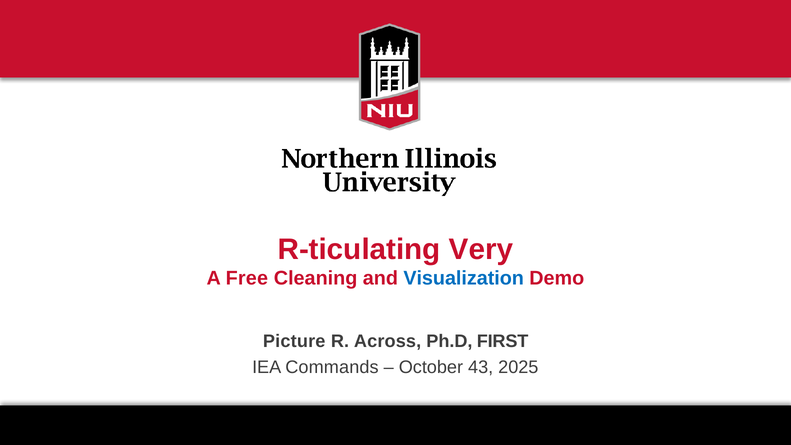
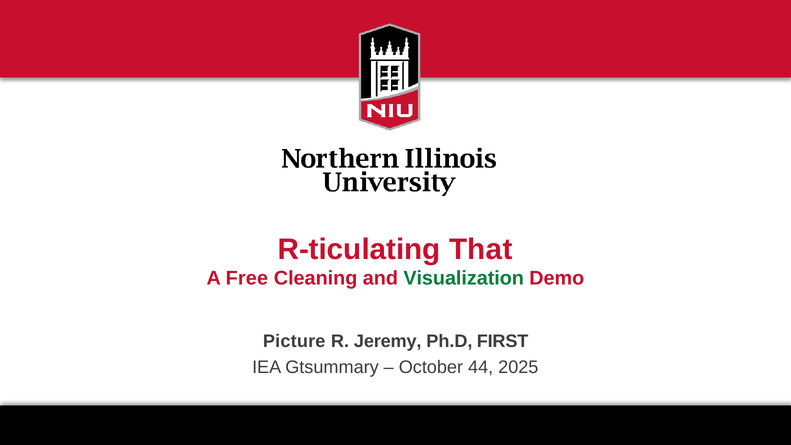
Very: Very -> That
Visualization colour: blue -> green
Across: Across -> Jeremy
Commands: Commands -> Gtsummary
43: 43 -> 44
